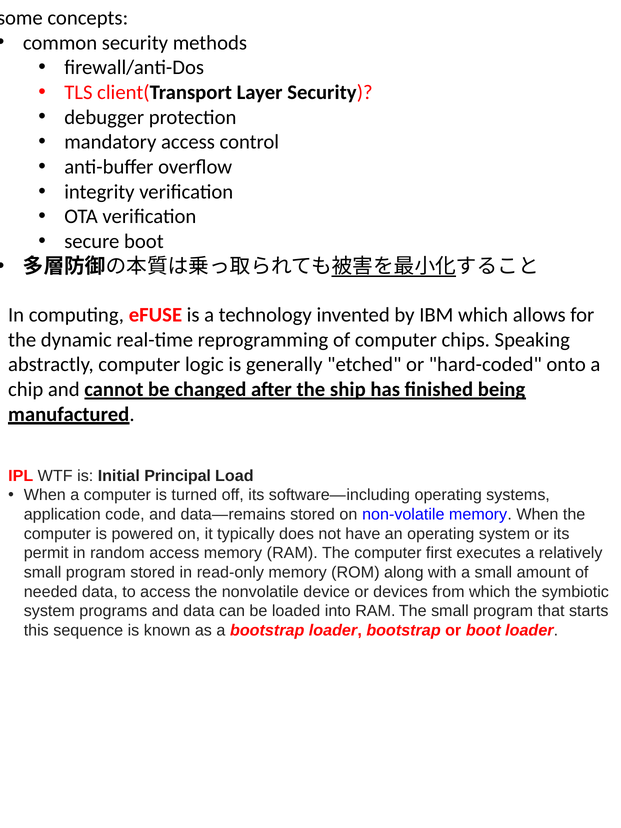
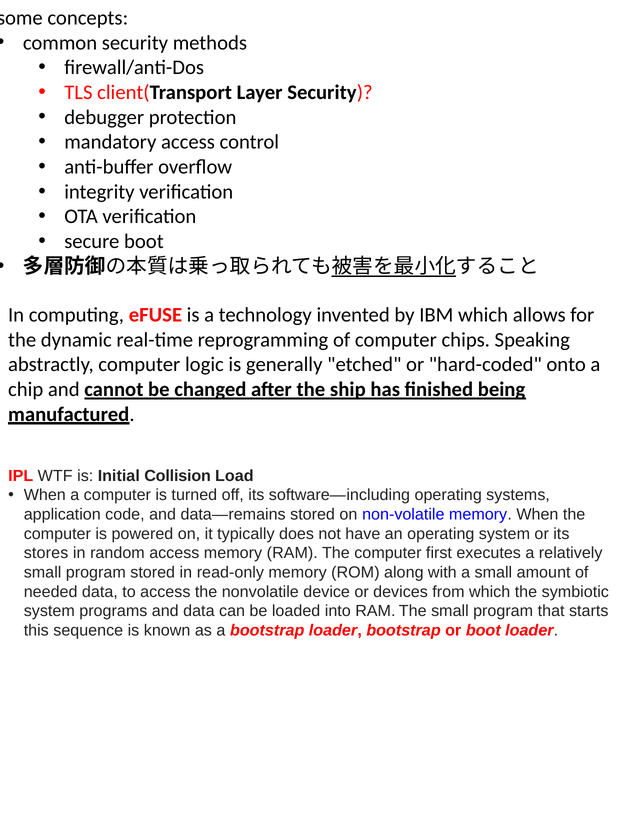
Principal: Principal -> Collision
permit: permit -> stores
